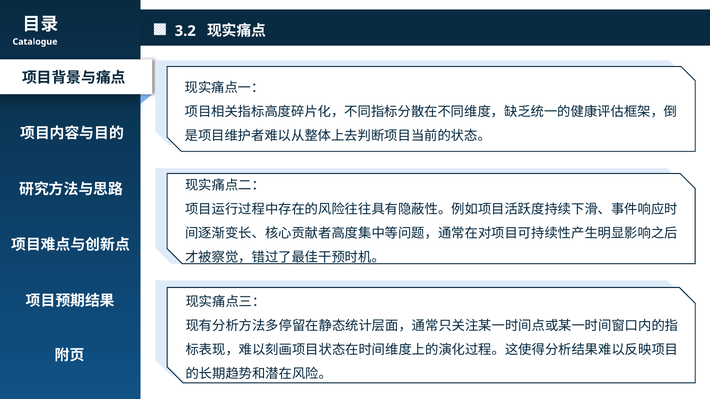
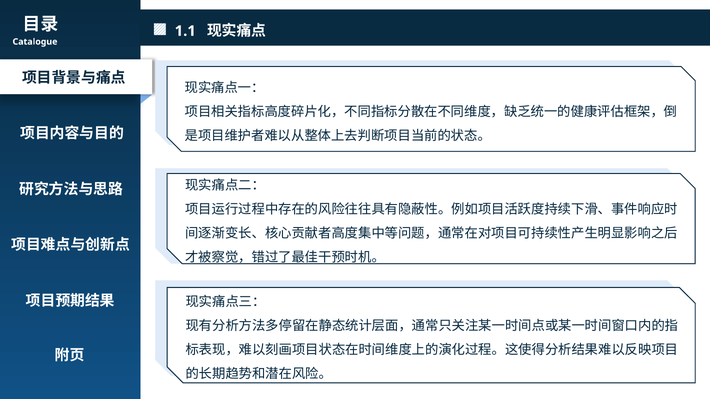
3.2: 3.2 -> 1.1
